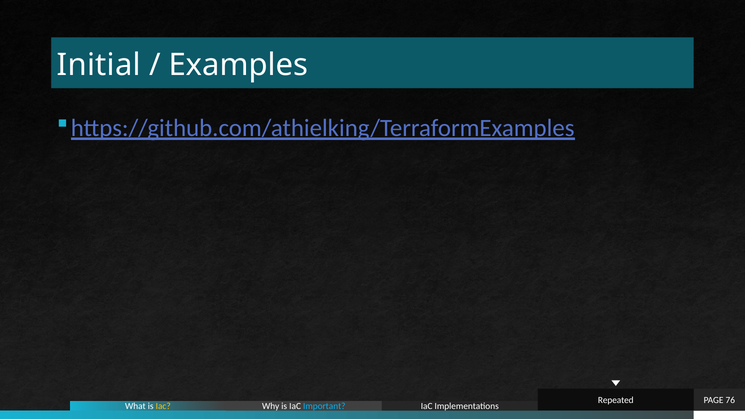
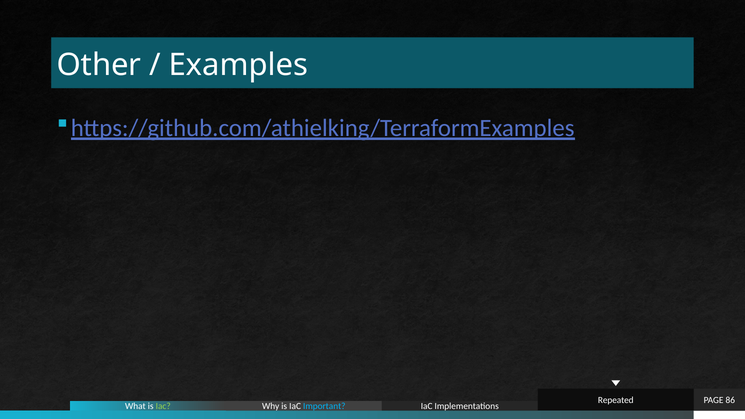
Initial: Initial -> Other
76: 76 -> 86
Iac at (163, 406) colour: yellow -> light green
